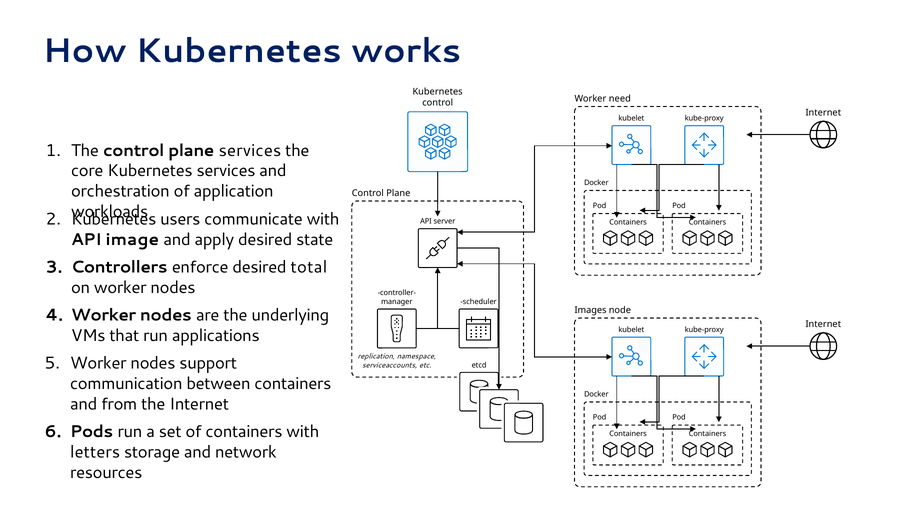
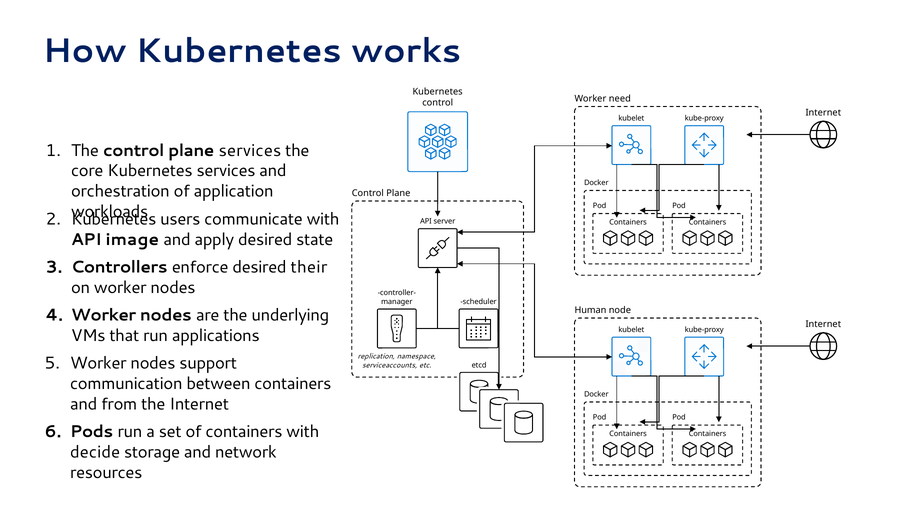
total: total -> their
Images: Images -> Human
letters: letters -> decide
